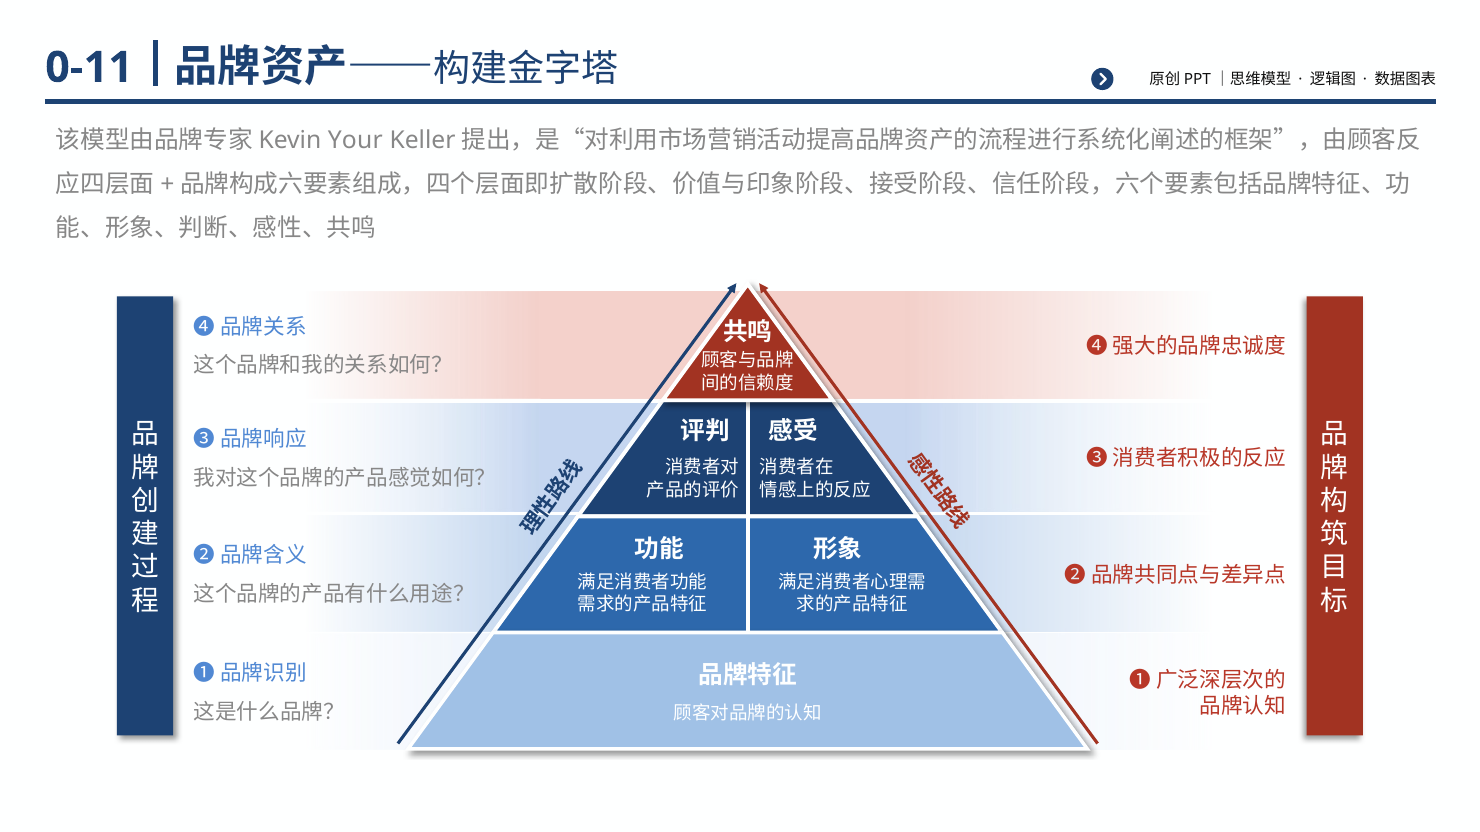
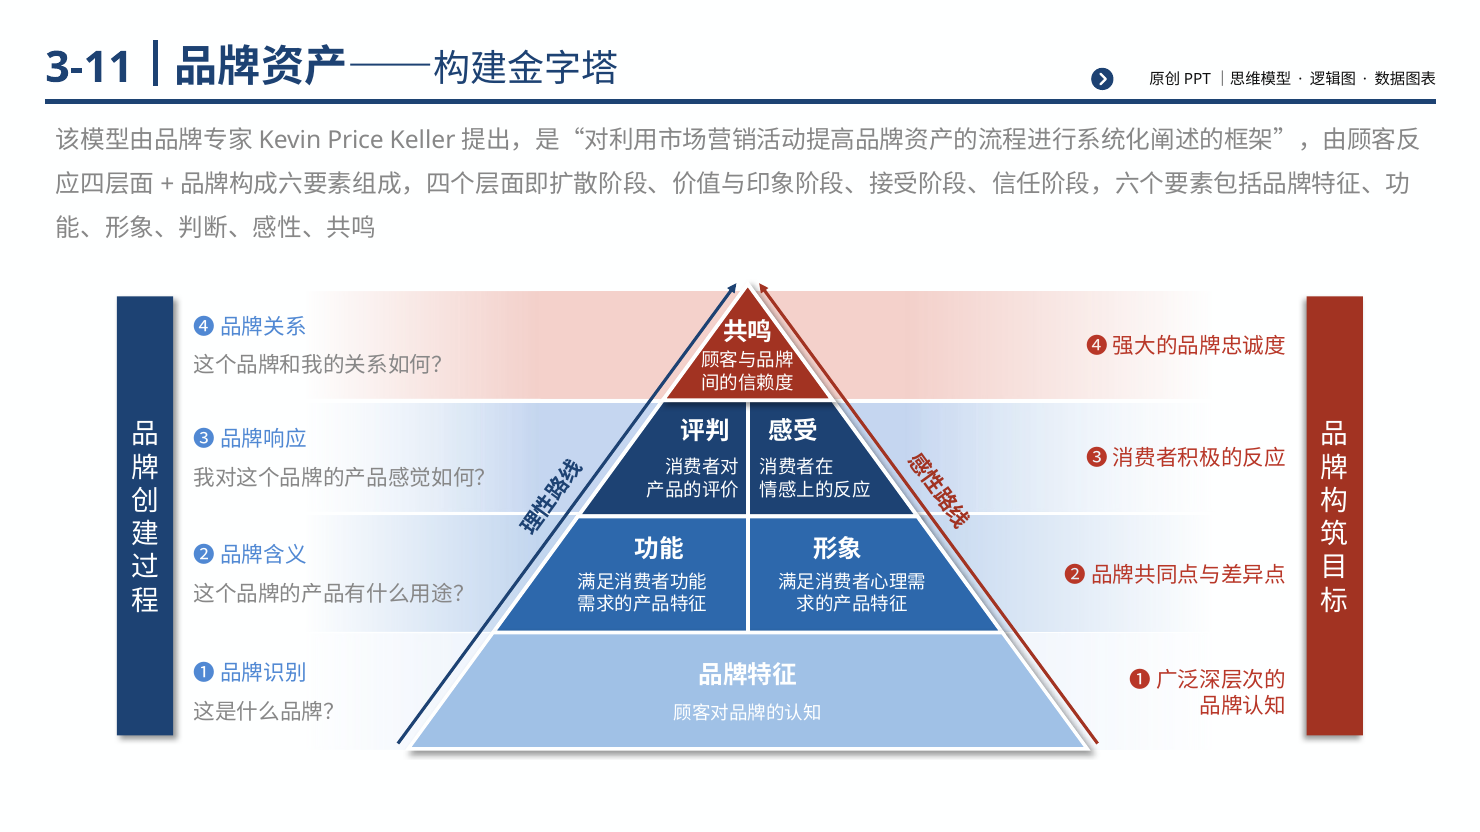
0-11: 0-11 -> 3-11
Your: Your -> Price
